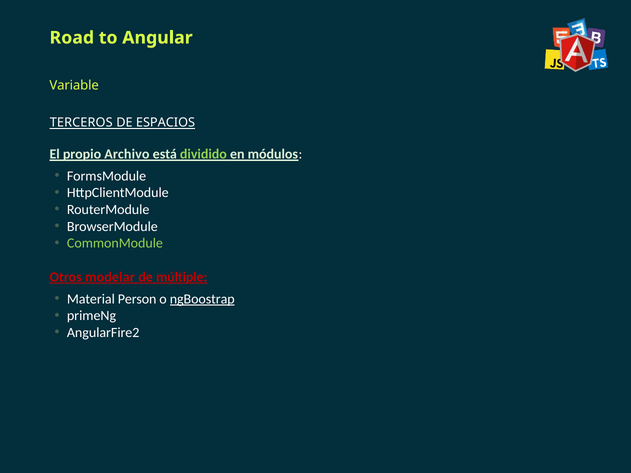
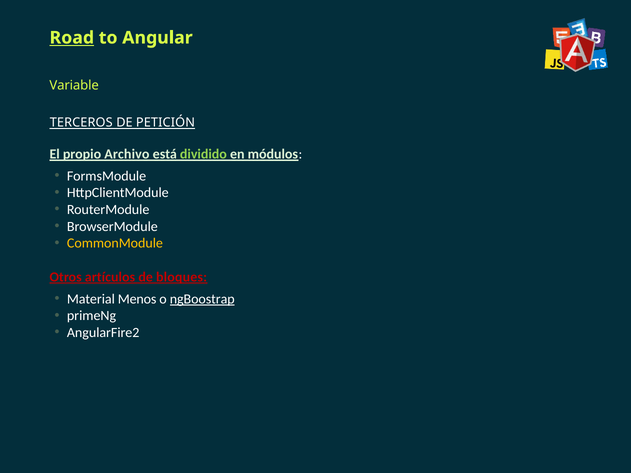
Road underline: none -> present
ESPACIOS: ESPACIOS -> PETICIÓN
CommonModule colour: light green -> yellow
modelar: modelar -> artículos
múltiple: múltiple -> bloques
Person: Person -> Menos
